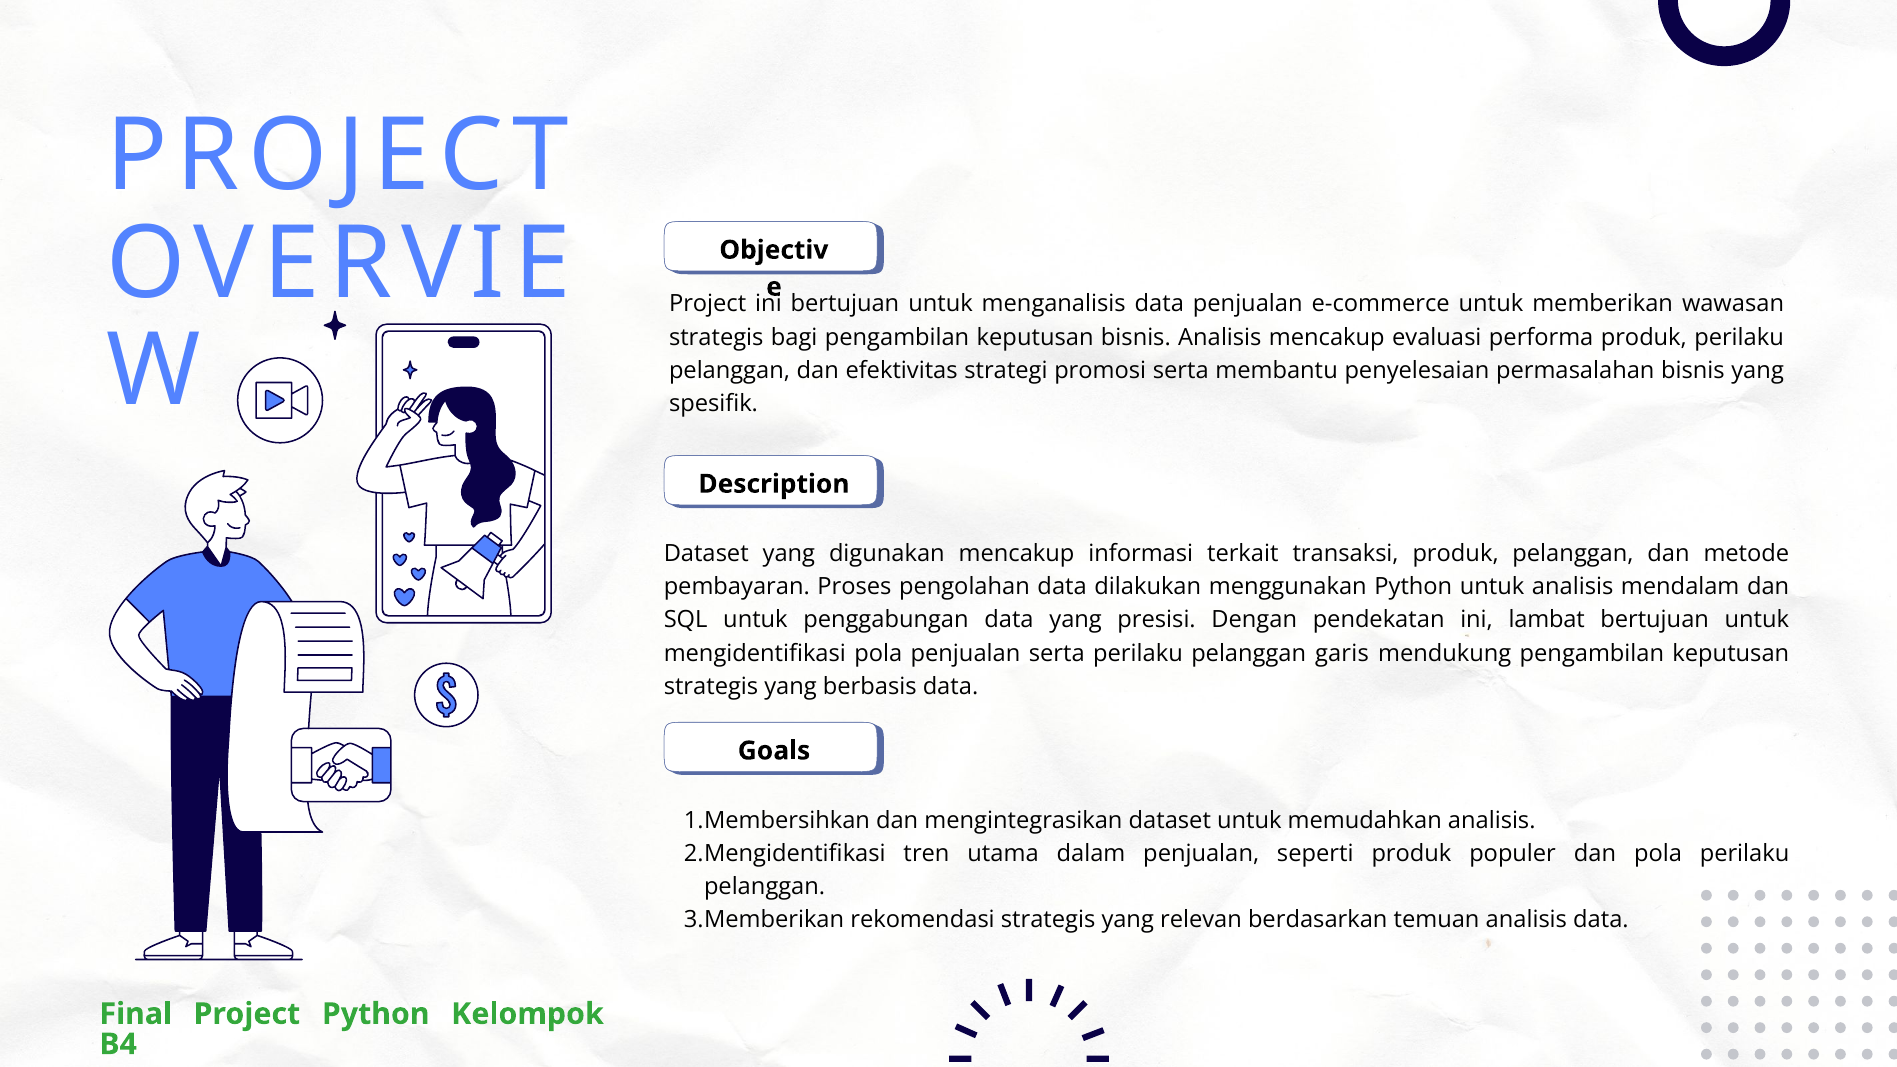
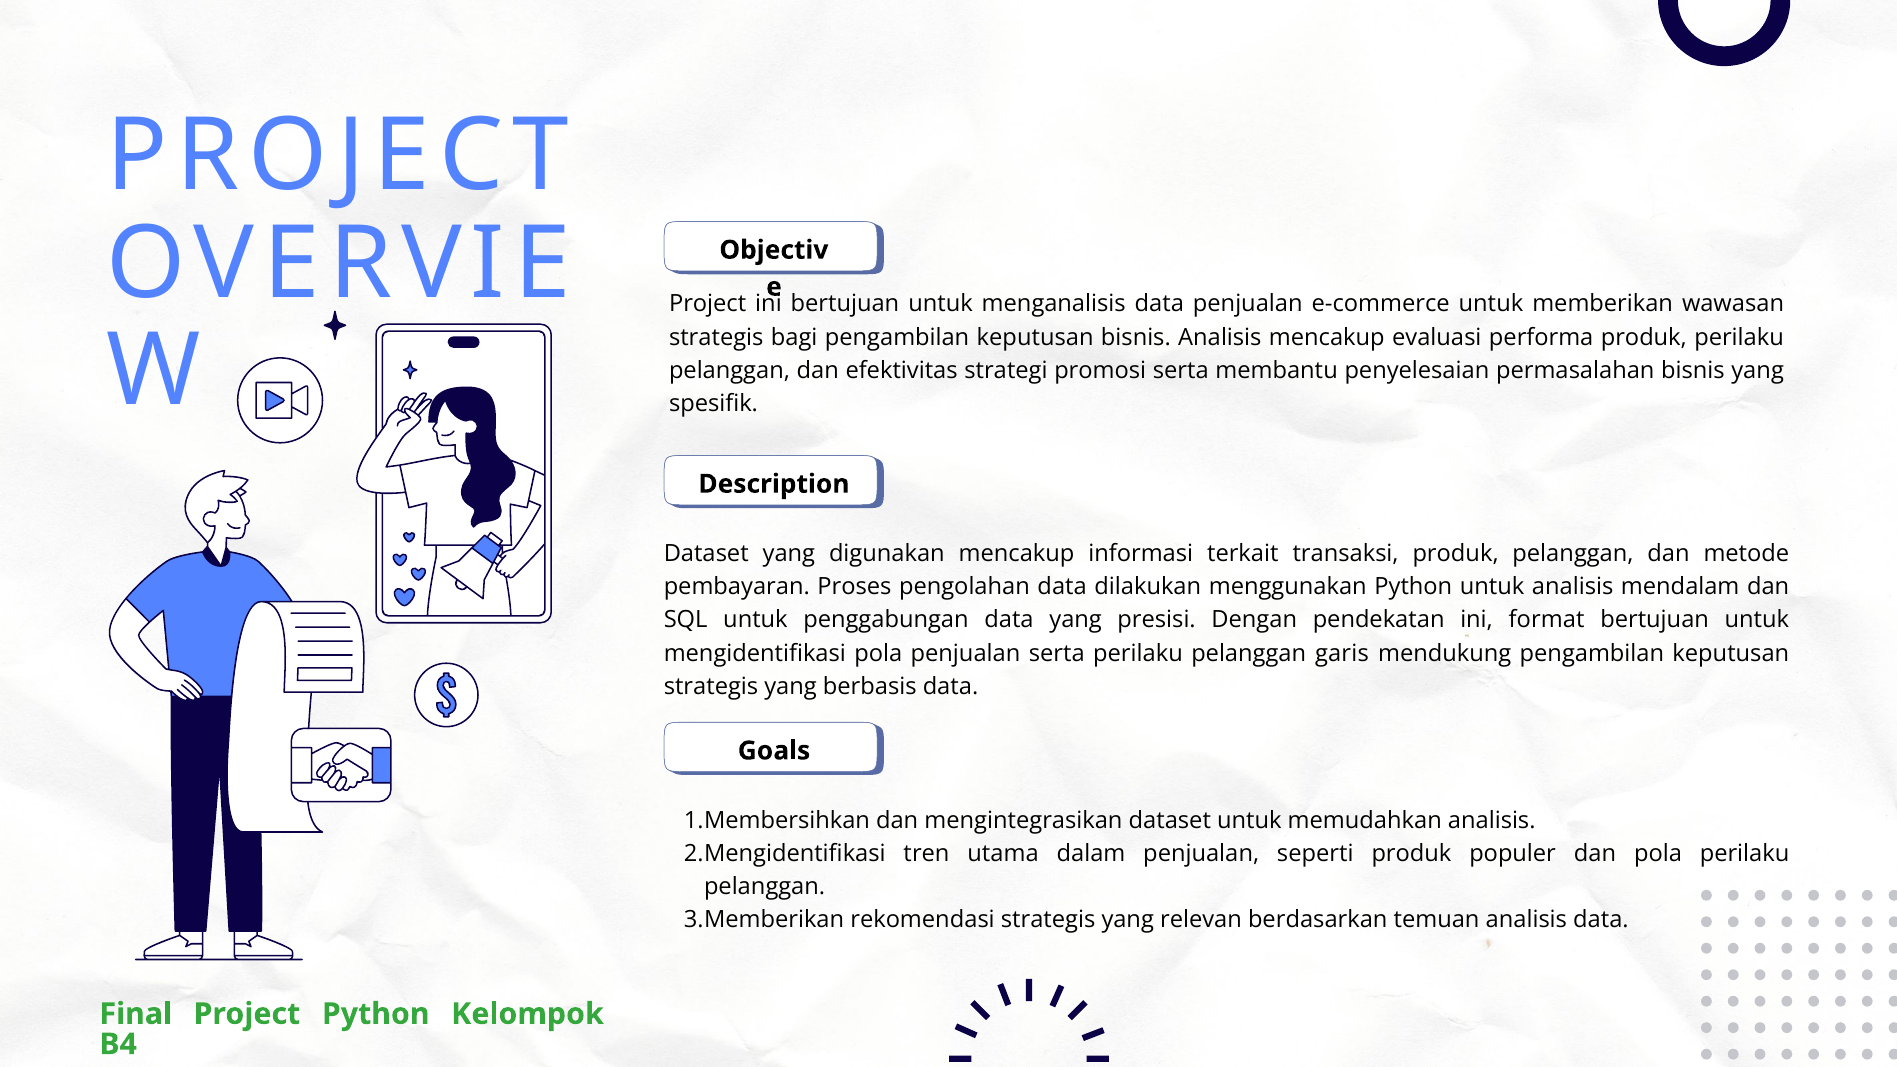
lambat: lambat -> format
